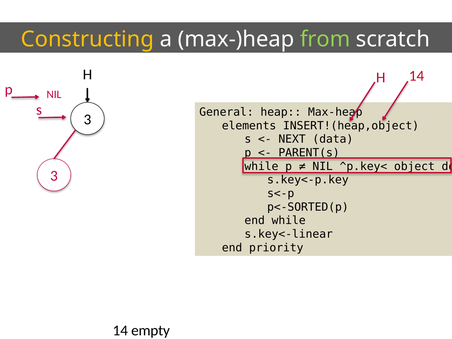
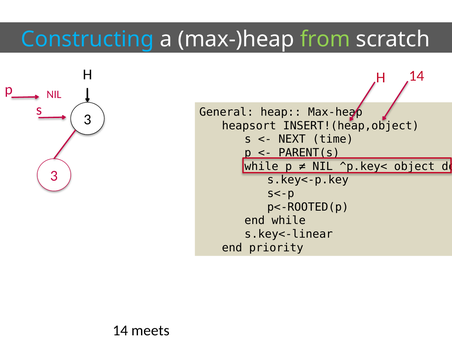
Constructing colour: yellow -> light blue
elements: elements -> heapsort
data: data -> time
p<-SORTED(p: p<-SORTED(p -> p<-ROOTED(p
empty: empty -> meets
